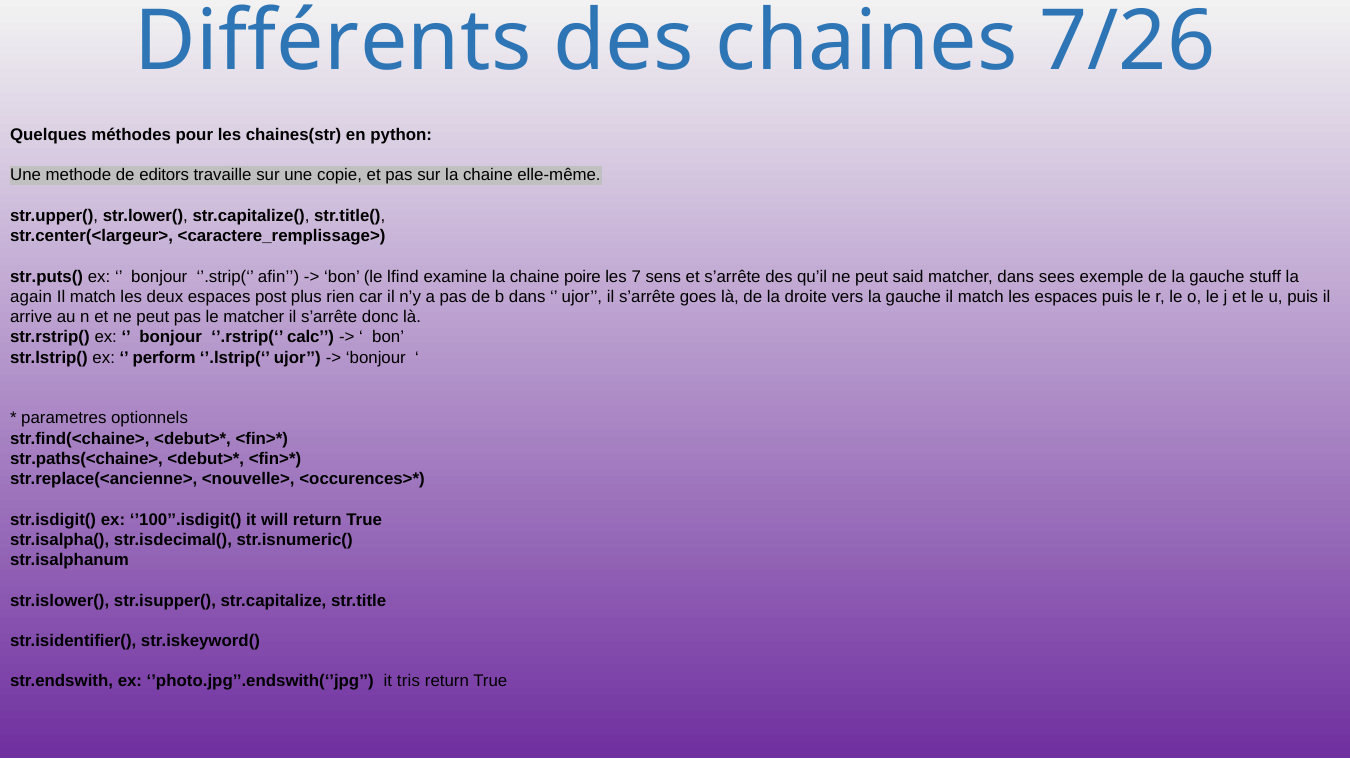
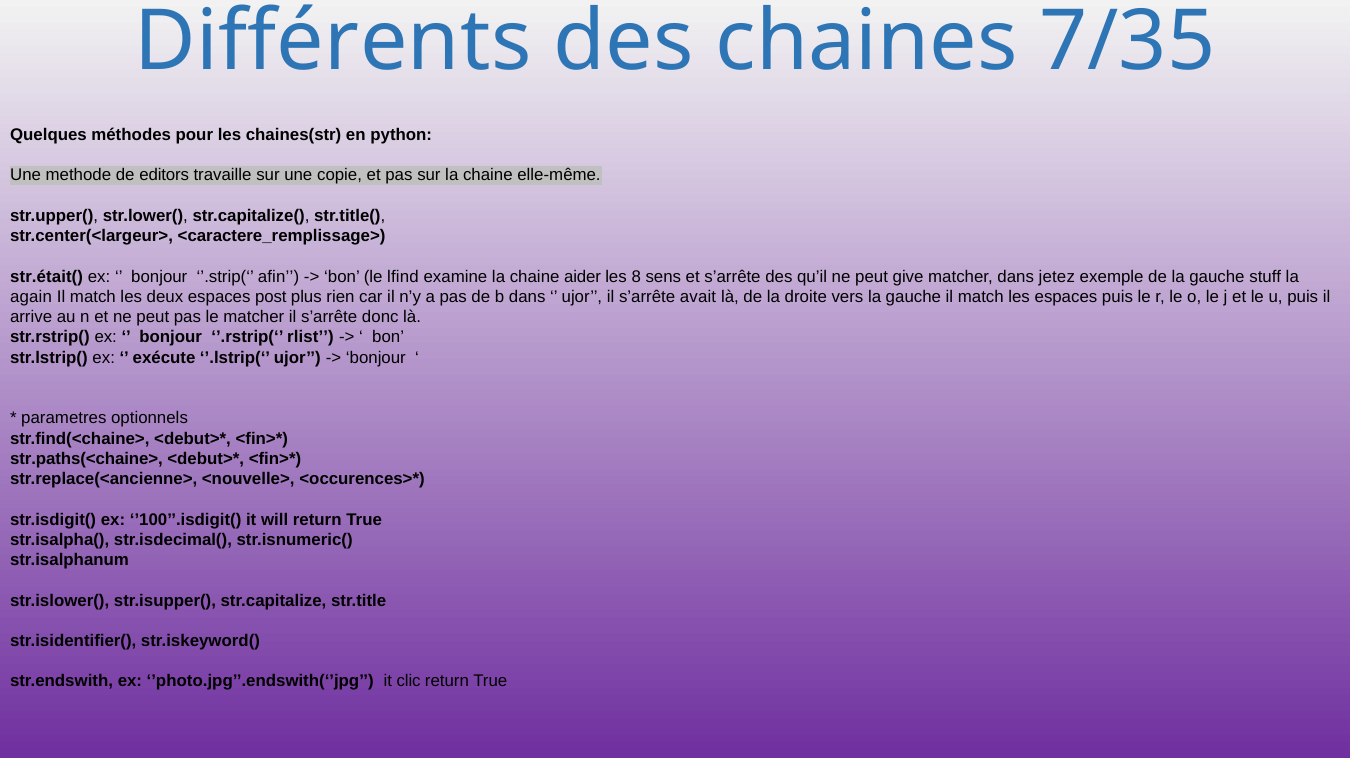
7/26: 7/26 -> 7/35
str.puts(: str.puts( -> str.était(
poire: poire -> aider
7: 7 -> 8
said: said -> give
sees: sees -> jetez
goes: goes -> avait
calc: calc -> rlist
perform: perform -> exécute
tris: tris -> clic
